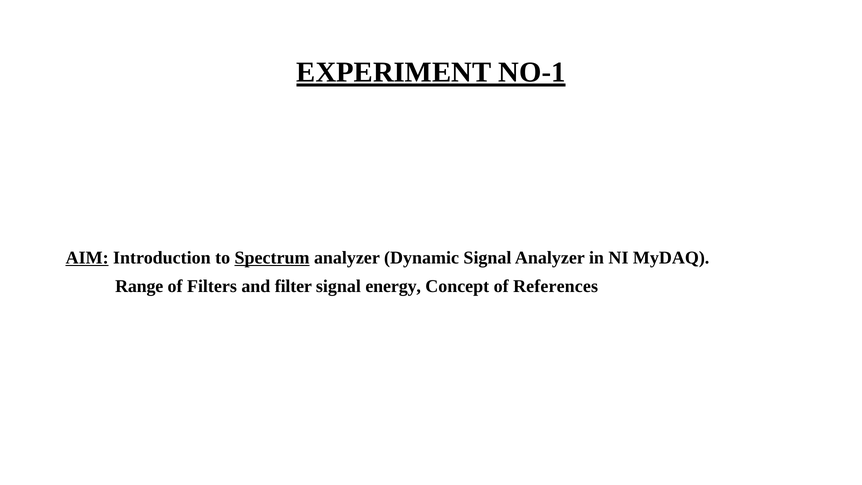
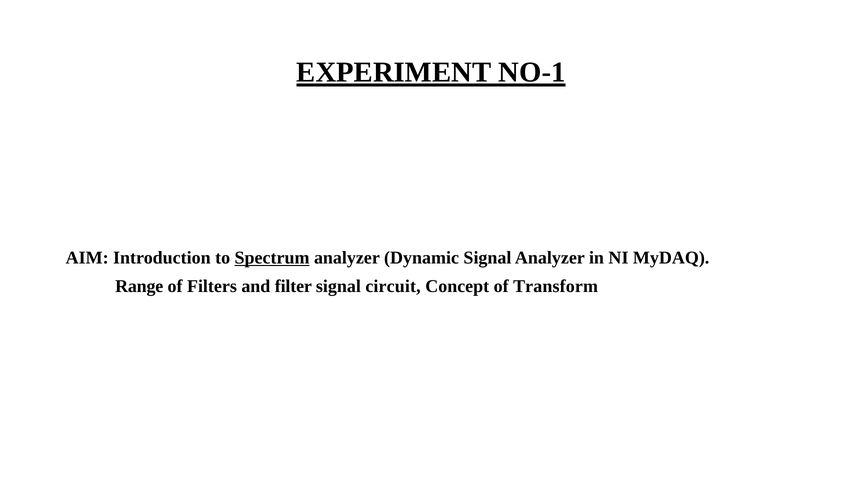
AIM underline: present -> none
energy: energy -> circuit
References: References -> Transform
